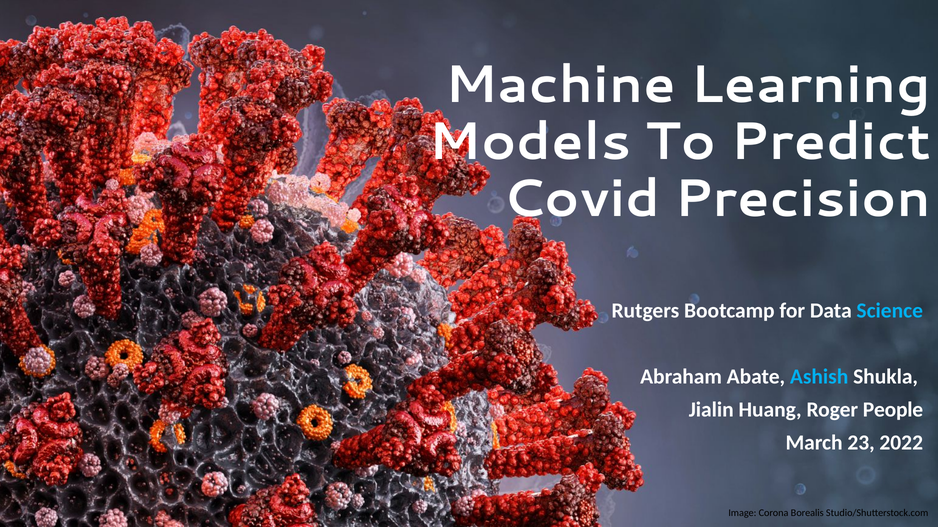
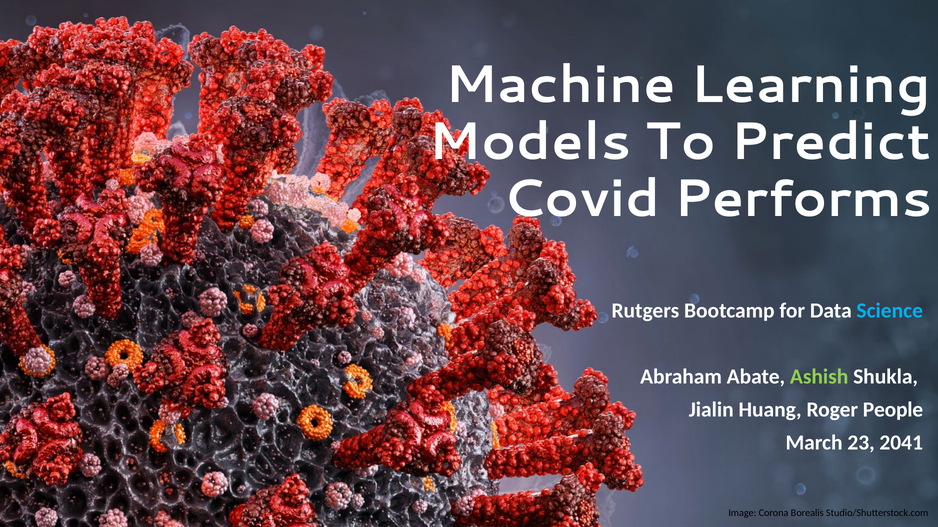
Precision: Precision -> Performs
Ashish colour: light blue -> light green
2022: 2022 -> 2041
